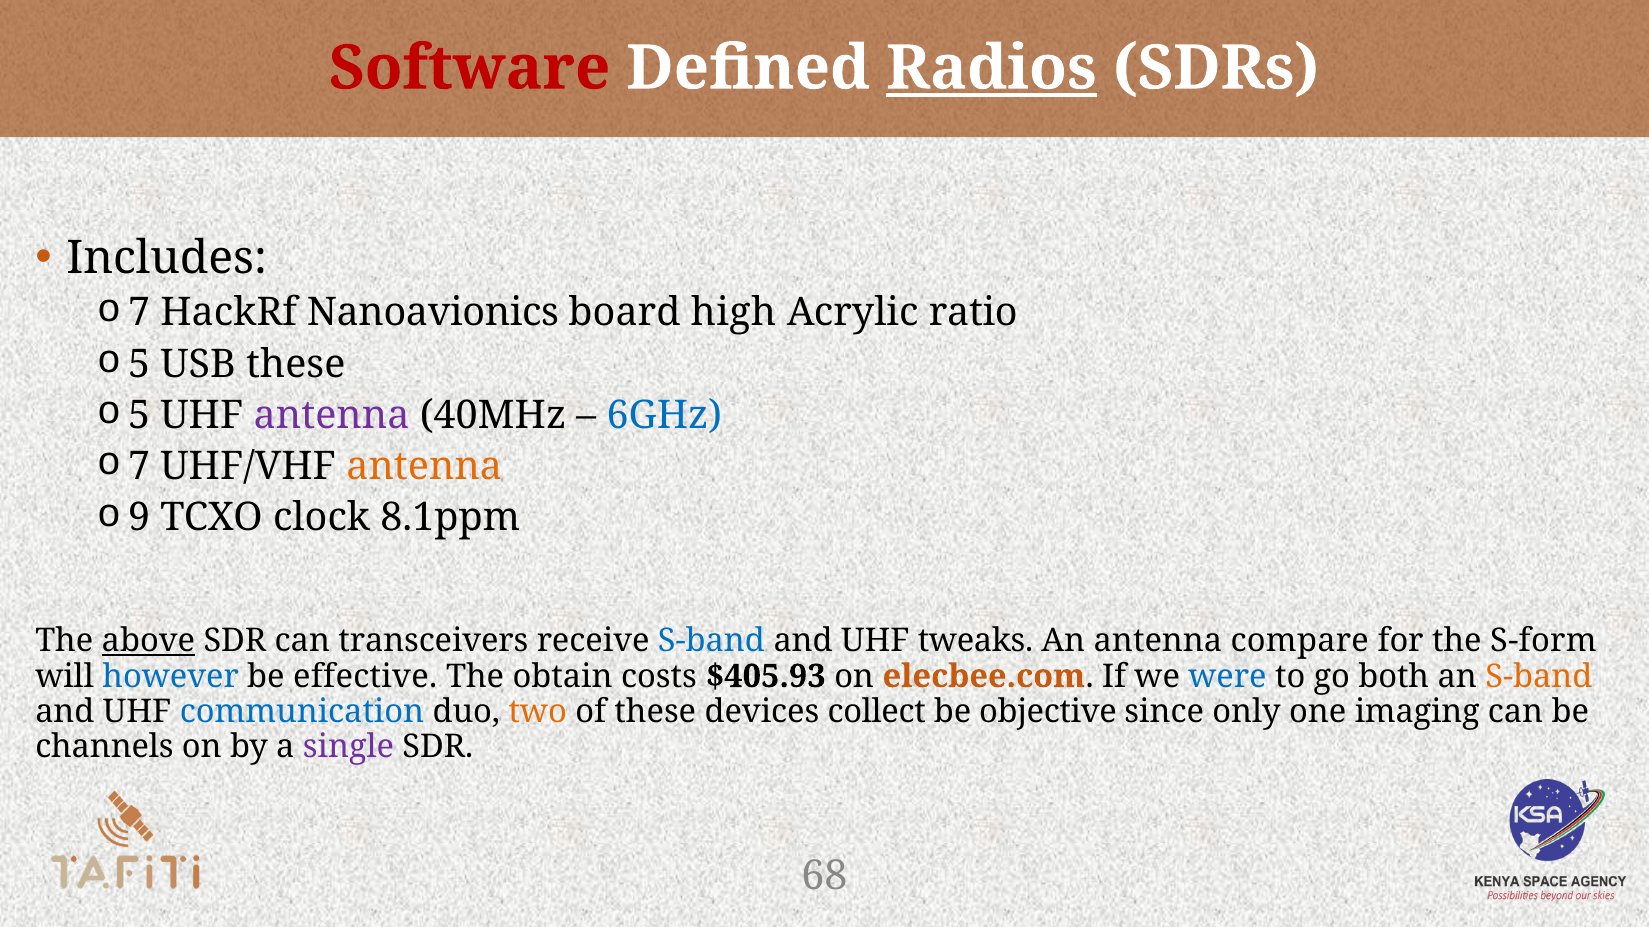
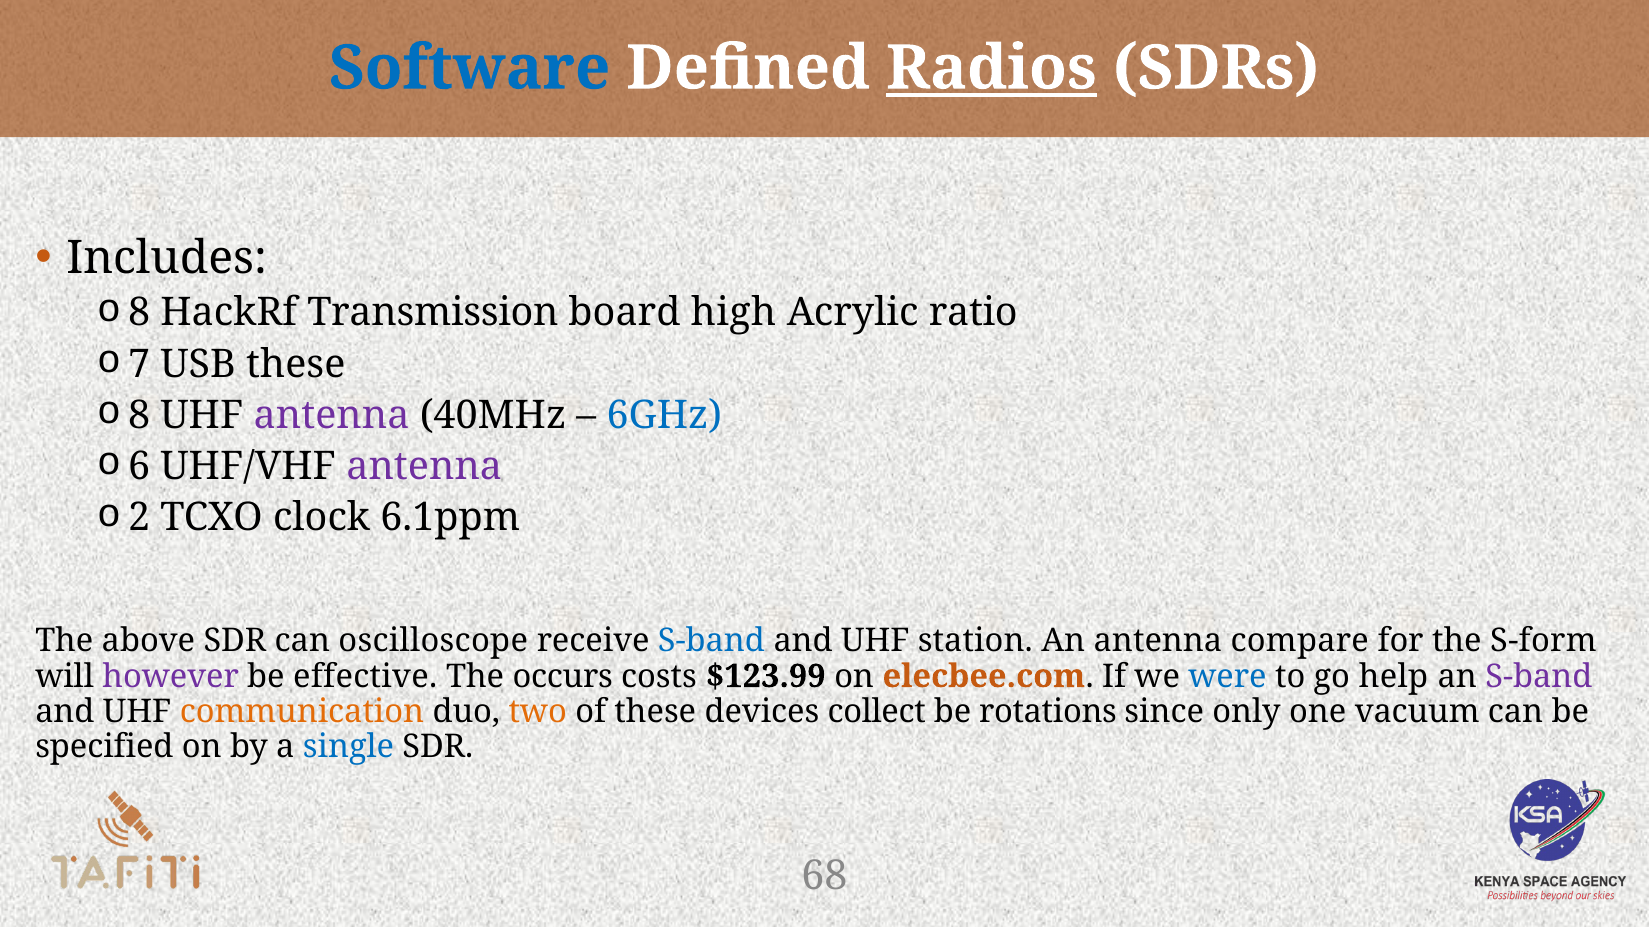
Software colour: red -> blue
7 at (139, 313): 7 -> 8
Nanoavionics: Nanoavionics -> Transmission
5 at (139, 364): 5 -> 7
5 at (139, 416): 5 -> 8
7 at (139, 467): 7 -> 6
antenna at (424, 467) colour: orange -> purple
9: 9 -> 2
8.1ppm: 8.1ppm -> 6.1ppm
above underline: present -> none
transceivers: transceivers -> oscilloscope
tweaks: tweaks -> station
however colour: blue -> purple
obtain: obtain -> occurs
$405.93: $405.93 -> $123.99
both: both -> help
S-band at (1539, 677) colour: orange -> purple
communication colour: blue -> orange
objective: objective -> rotations
imaging: imaging -> vacuum
channels: channels -> specified
single colour: purple -> blue
